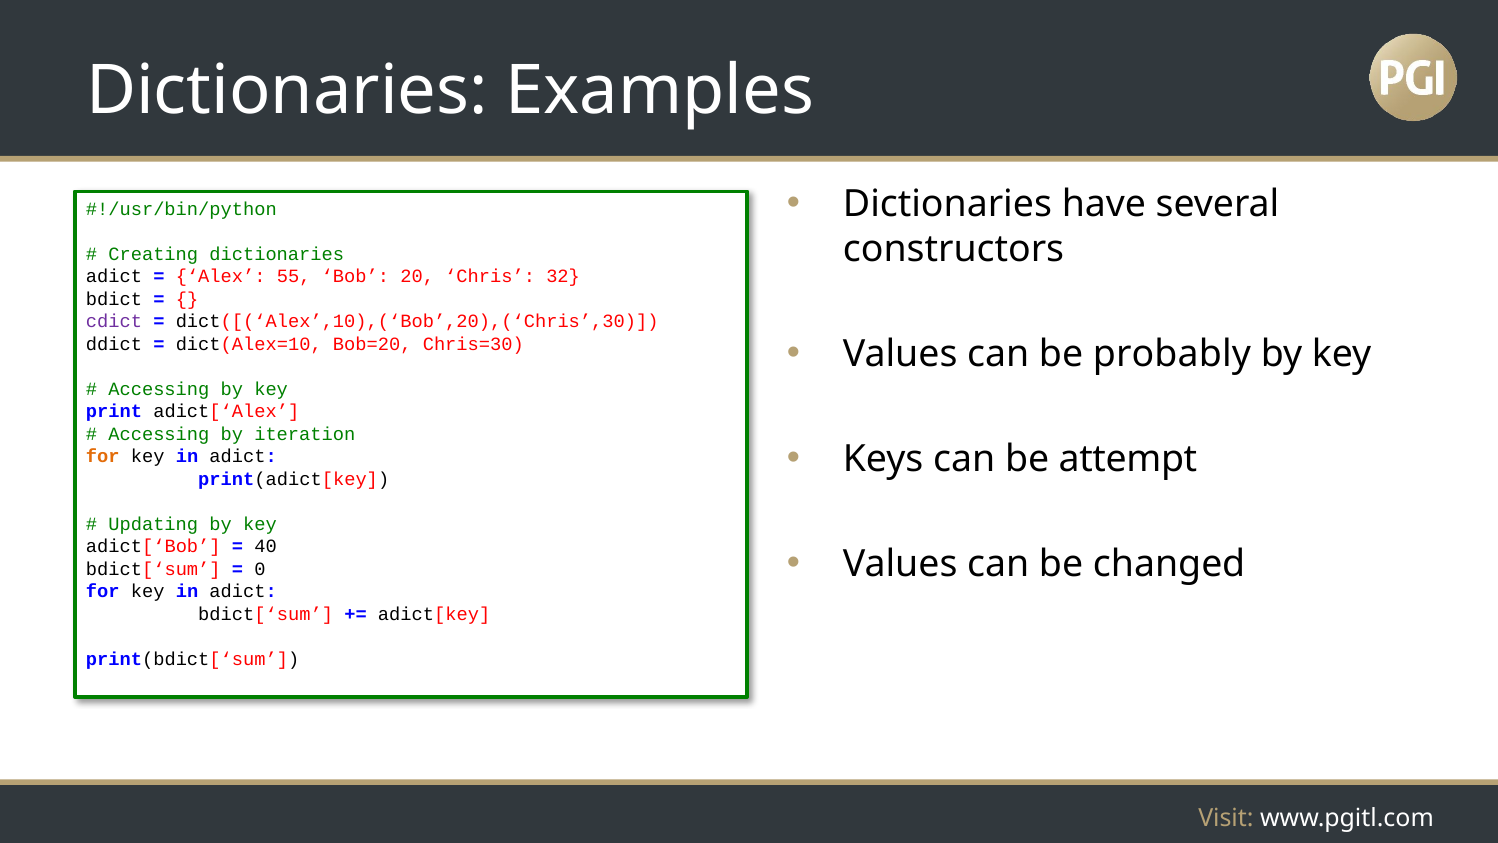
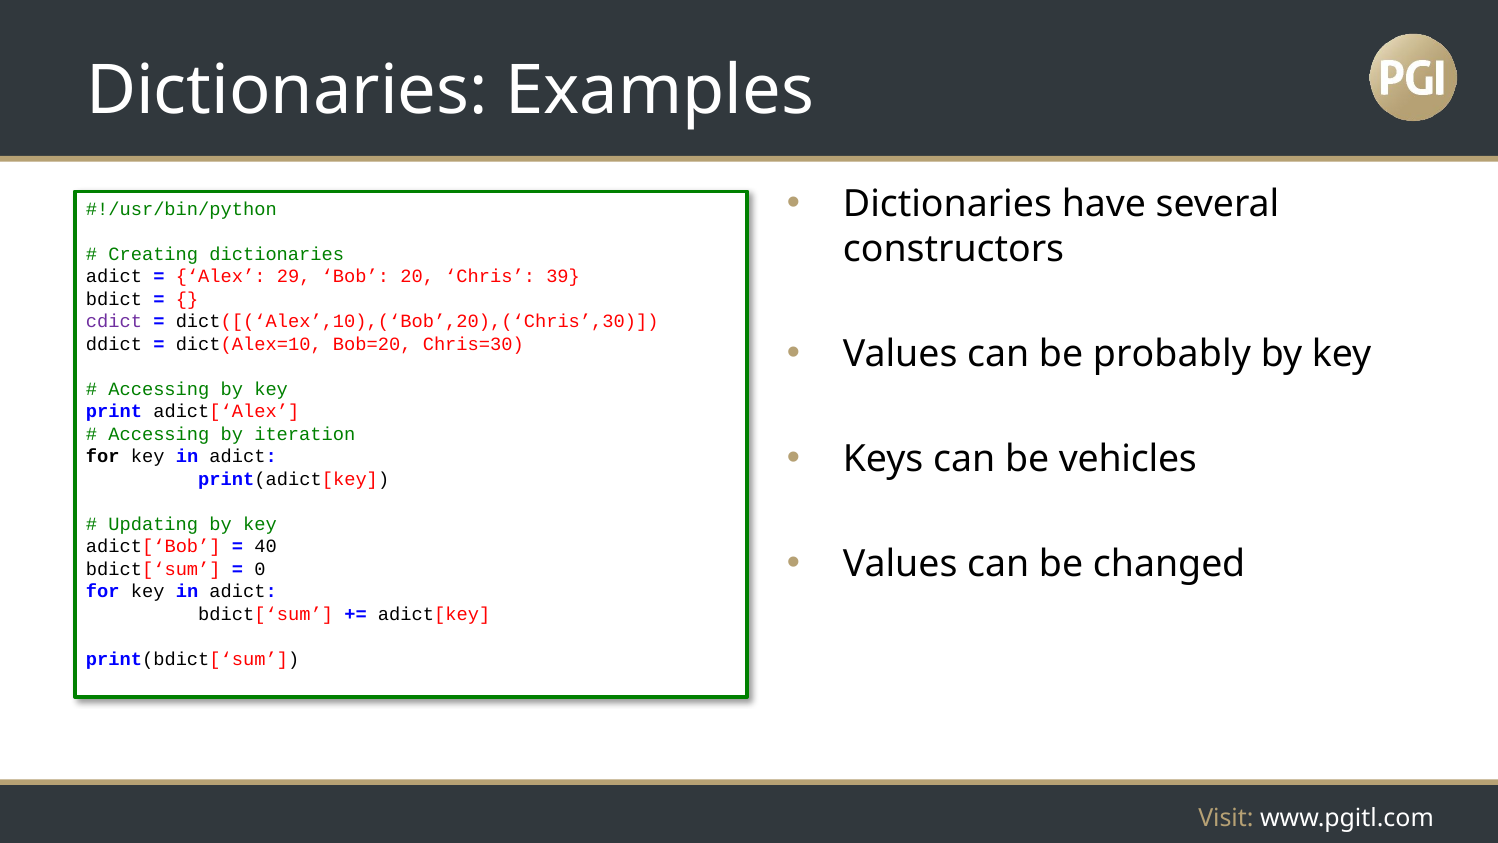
55: 55 -> 29
32: 32 -> 39
attempt: attempt -> vehicles
for at (103, 456) colour: orange -> black
